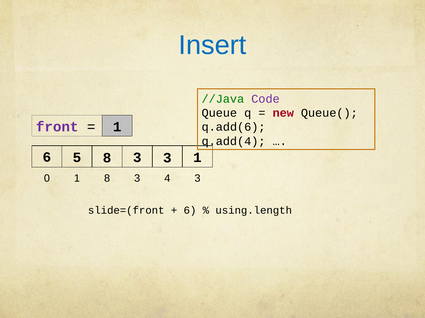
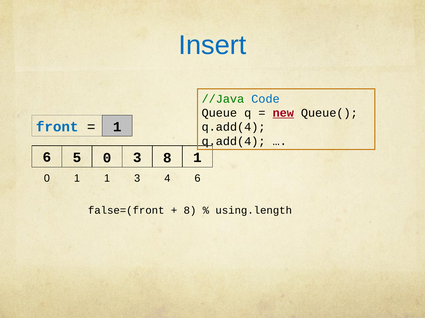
Code colour: purple -> blue
new underline: none -> present
front colour: purple -> blue
q.add(6 at (234, 127): q.add(6 -> q.add(4
5 8: 8 -> 0
3 3: 3 -> 8
1 8: 8 -> 1
4 3: 3 -> 6
slide=(front: slide=(front -> false=(front
6 at (190, 211): 6 -> 8
